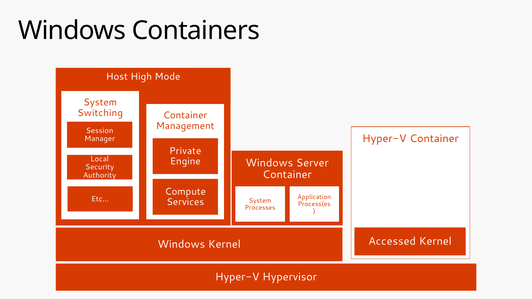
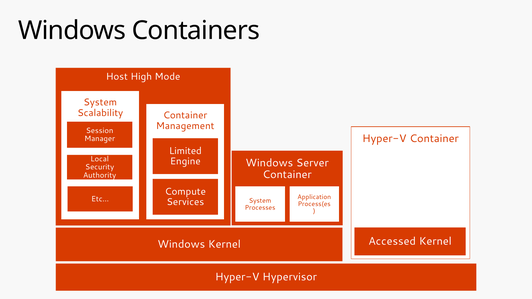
Switching: Switching -> Scalability
Private: Private -> Limited
